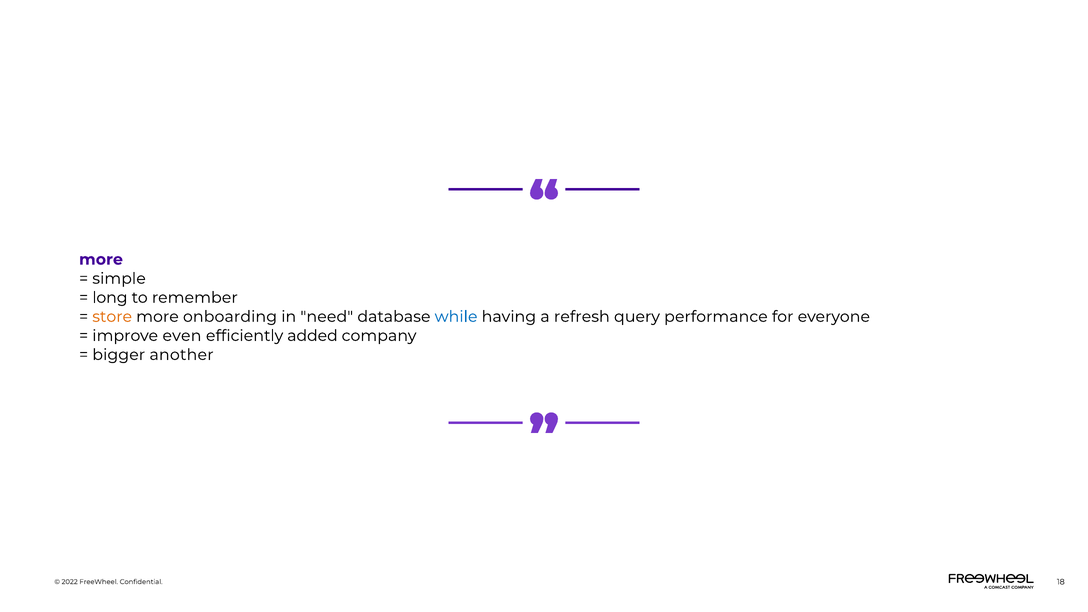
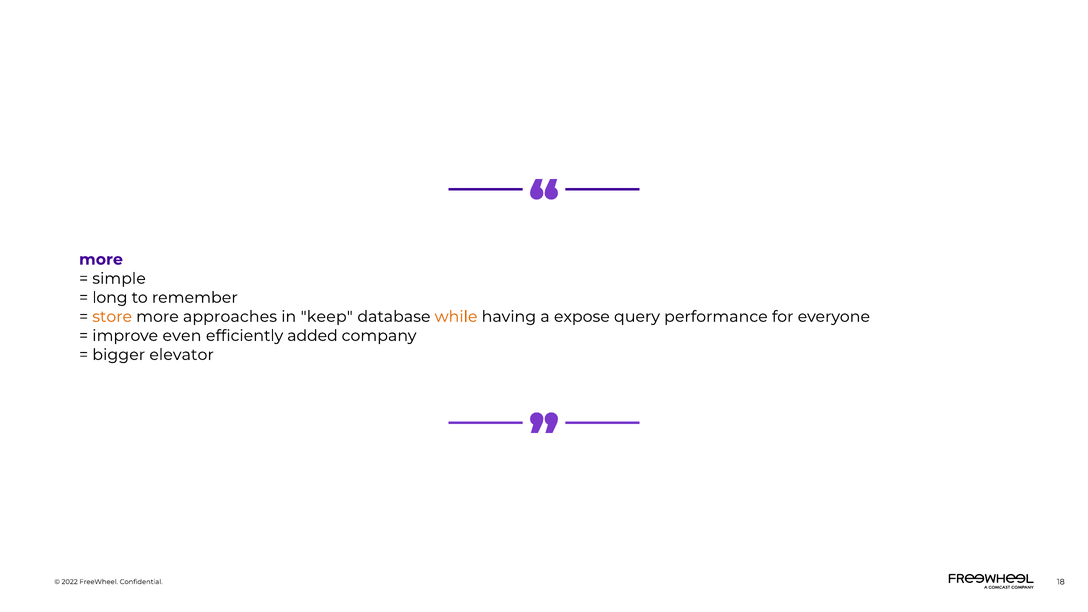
onboarding: onboarding -> approaches
need: need -> keep
while colour: blue -> orange
refresh: refresh -> expose
another: another -> elevator
